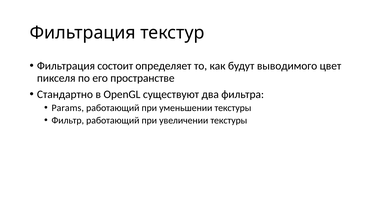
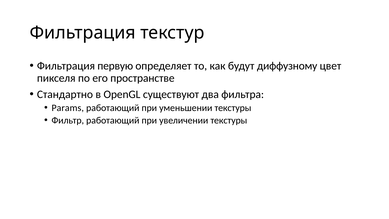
состоит: состоит -> первую
выводимого: выводимого -> диффузному
